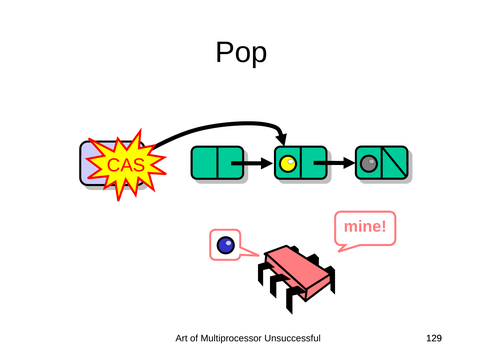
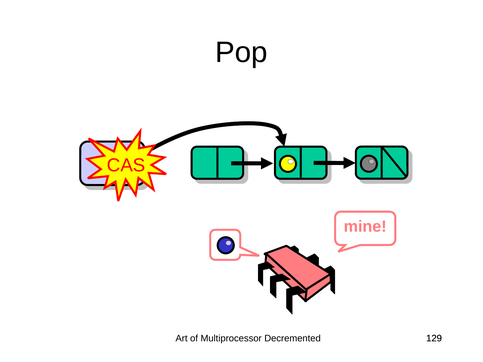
Unsuccessful: Unsuccessful -> Decremented
